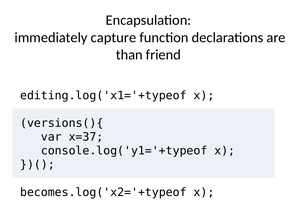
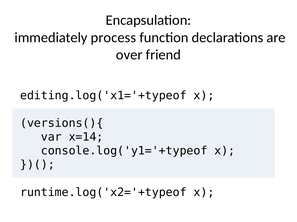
capture: capture -> process
than: than -> over
x=37: x=37 -> x=14
becomes.log('x2='+typeof: becomes.log('x2='+typeof -> runtime.log('x2='+typeof
